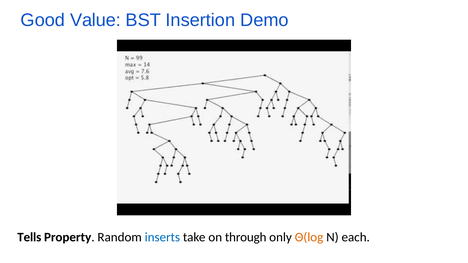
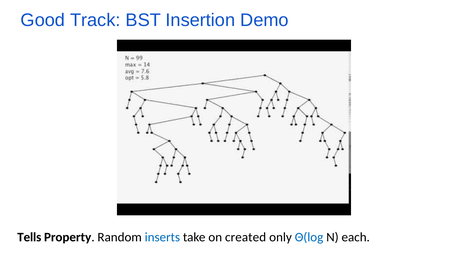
Value: Value -> Track
through: through -> created
Θ(log colour: orange -> blue
